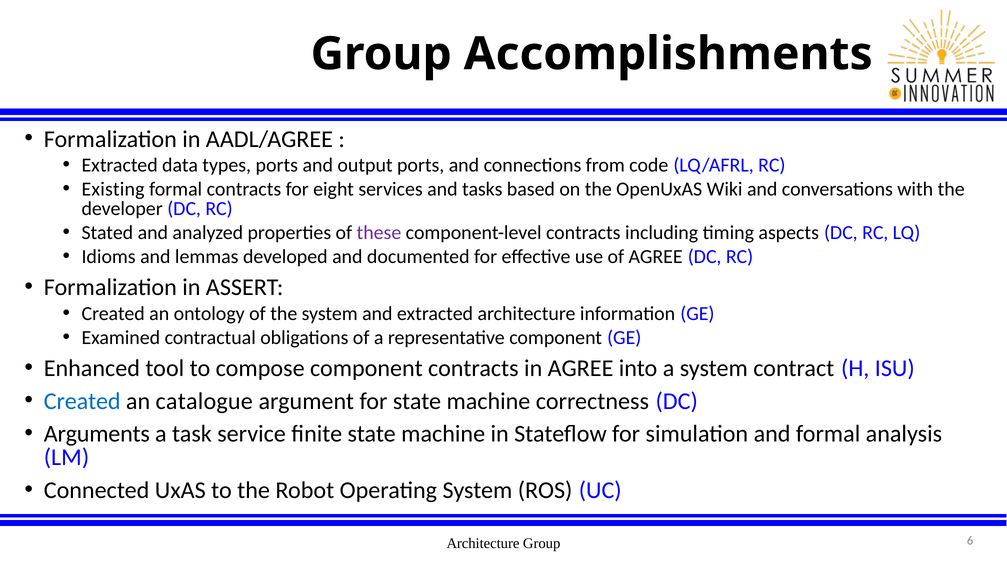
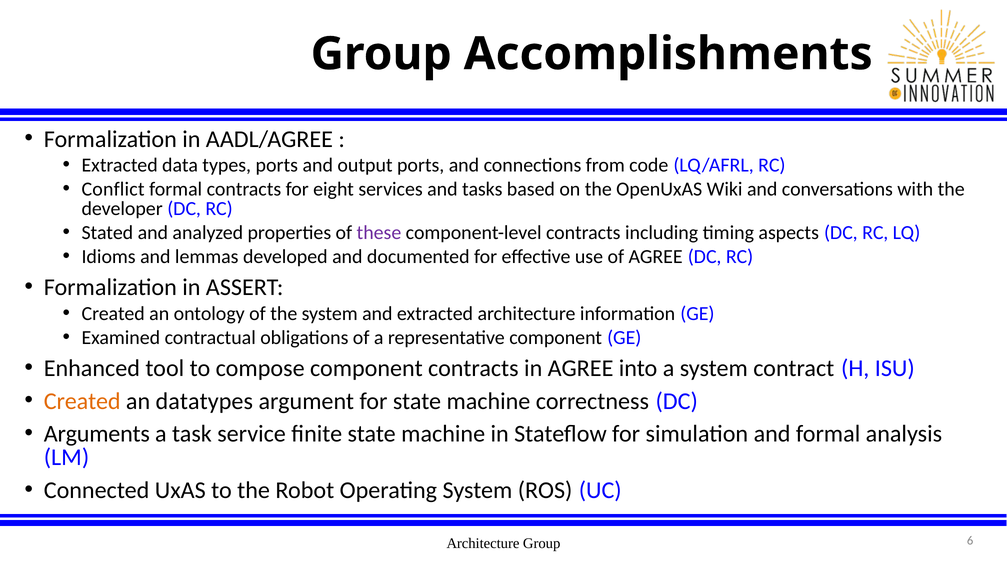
Existing: Existing -> Conflict
Created at (82, 401) colour: blue -> orange
catalogue: catalogue -> datatypes
